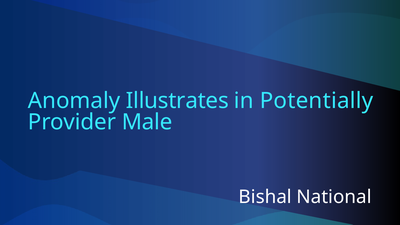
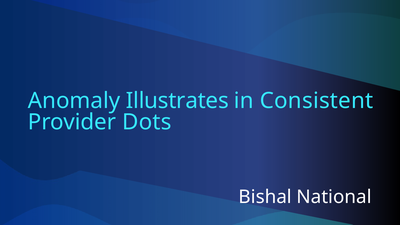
Potentially: Potentially -> Consistent
Male: Male -> Dots
